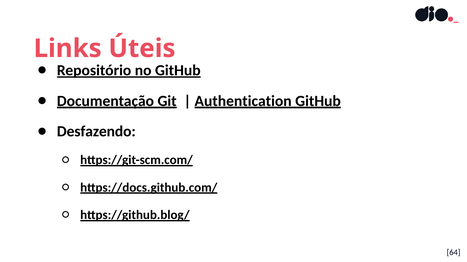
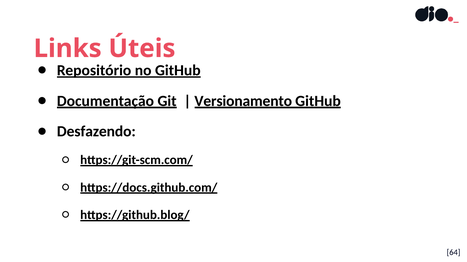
Authentication: Authentication -> Versionamento
